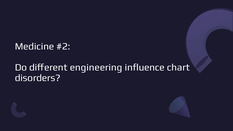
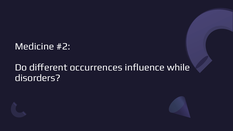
engineering: engineering -> occurrences
chart: chart -> while
